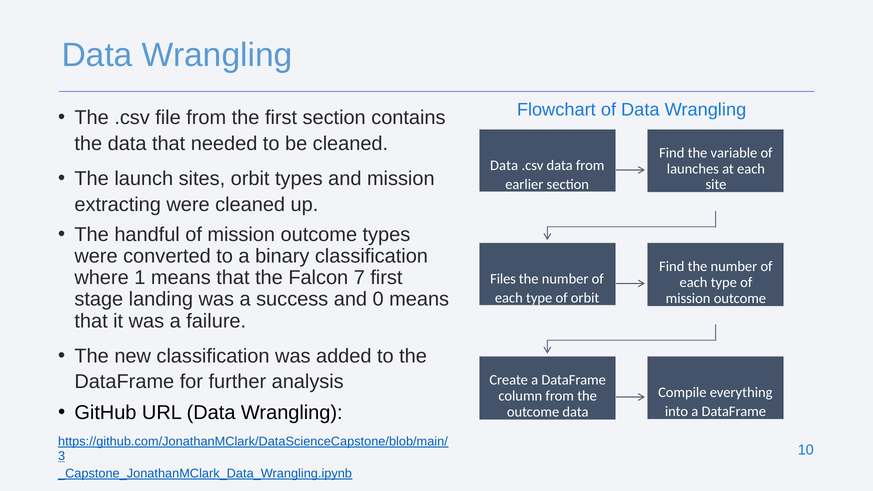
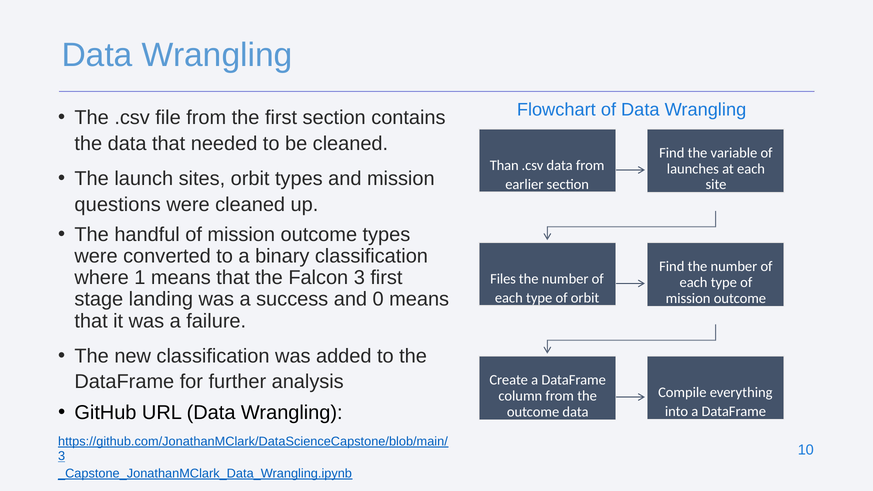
Data at (504, 165): Data -> Than
extracting: extracting -> questions
Falcon 7: 7 -> 3
